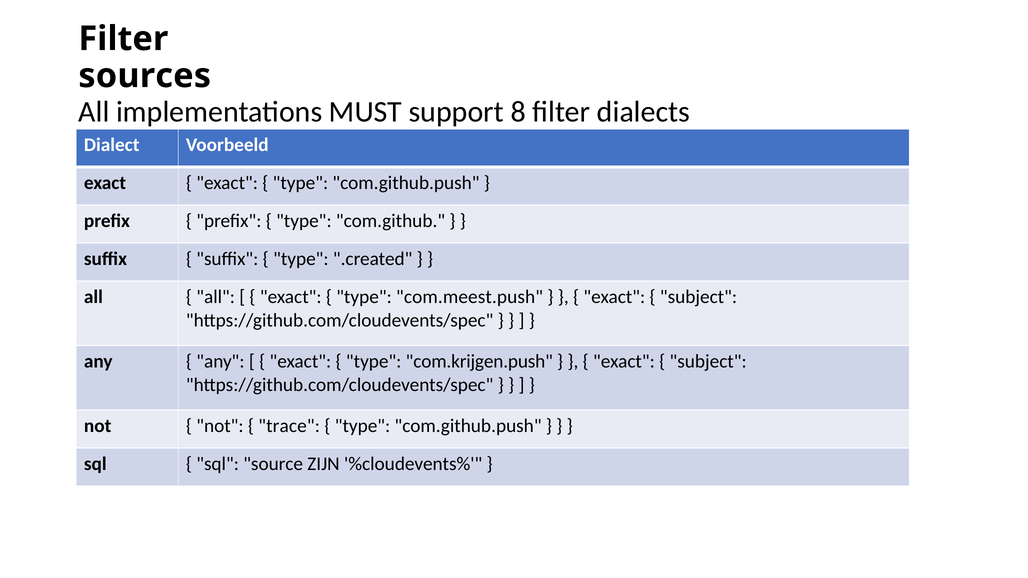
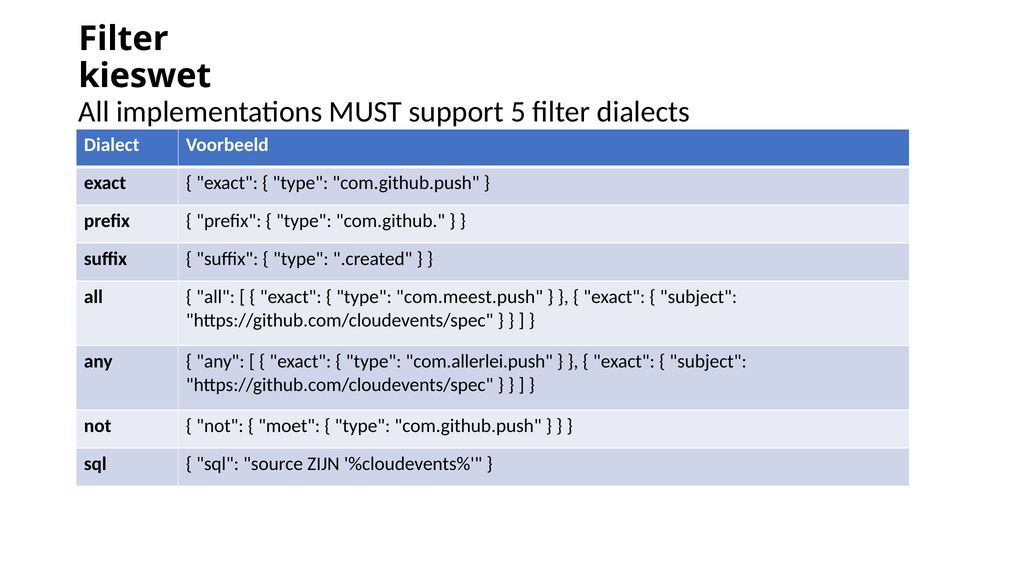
sources: sources -> kieswet
8: 8 -> 5
com.krijgen.push: com.krijgen.push -> com.allerlei.push
trace: trace -> moet
